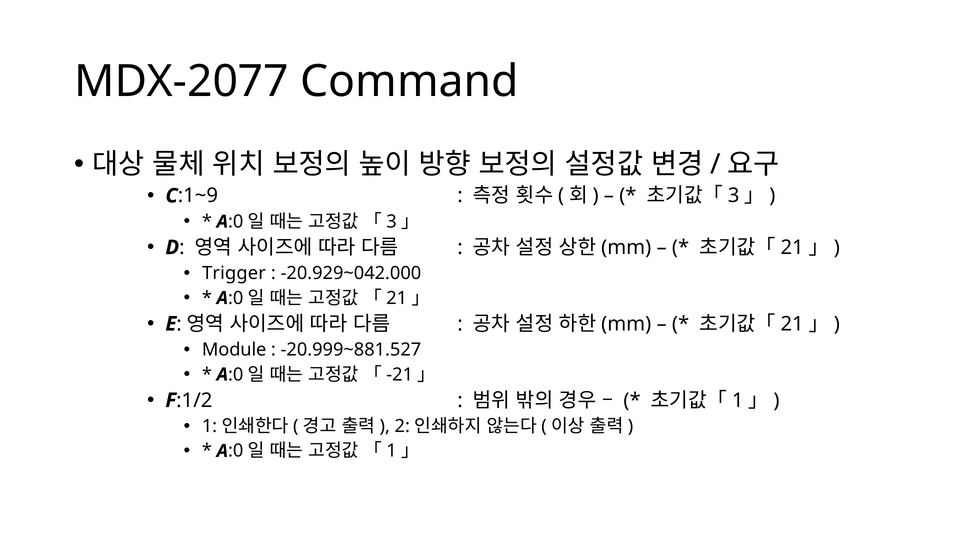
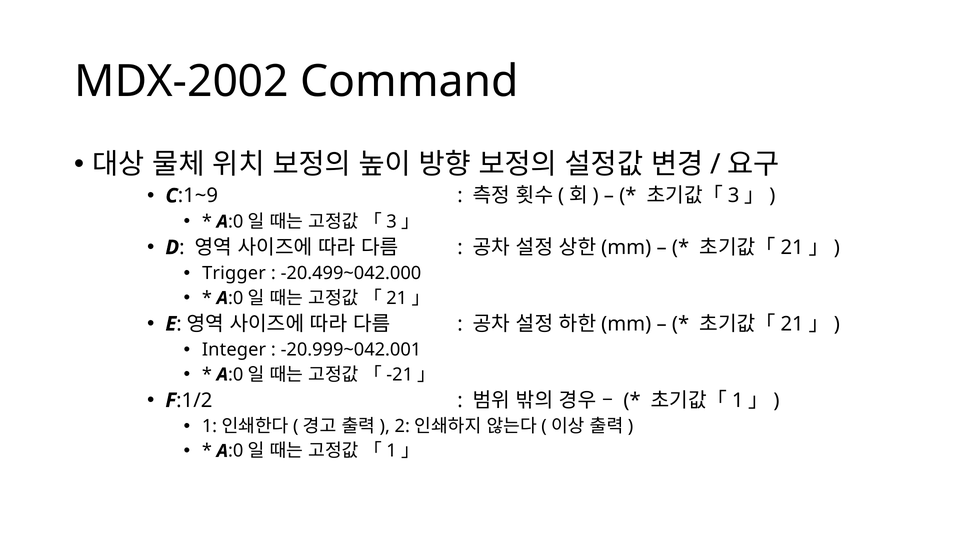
MDX-2077: MDX-2077 -> MDX-2002
-20.929~042.000: -20.929~042.000 -> -20.499~042.000
Module: Module -> Integer
-20.999~881.527: -20.999~881.527 -> -20.999~042.001
